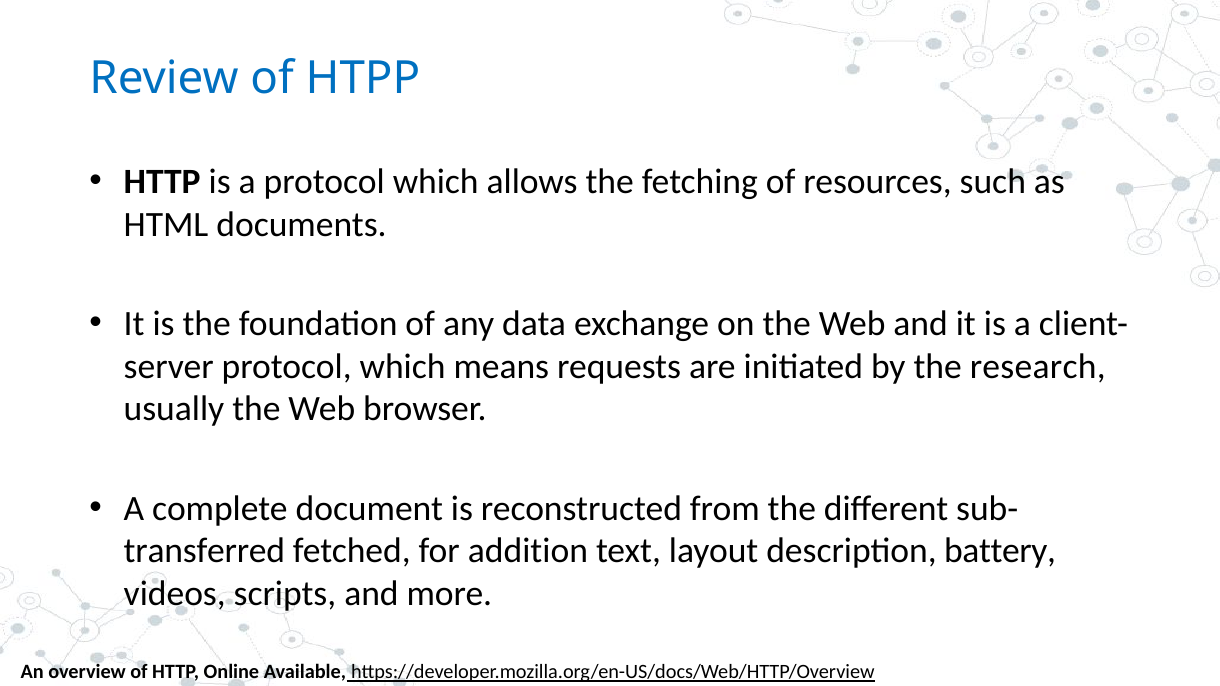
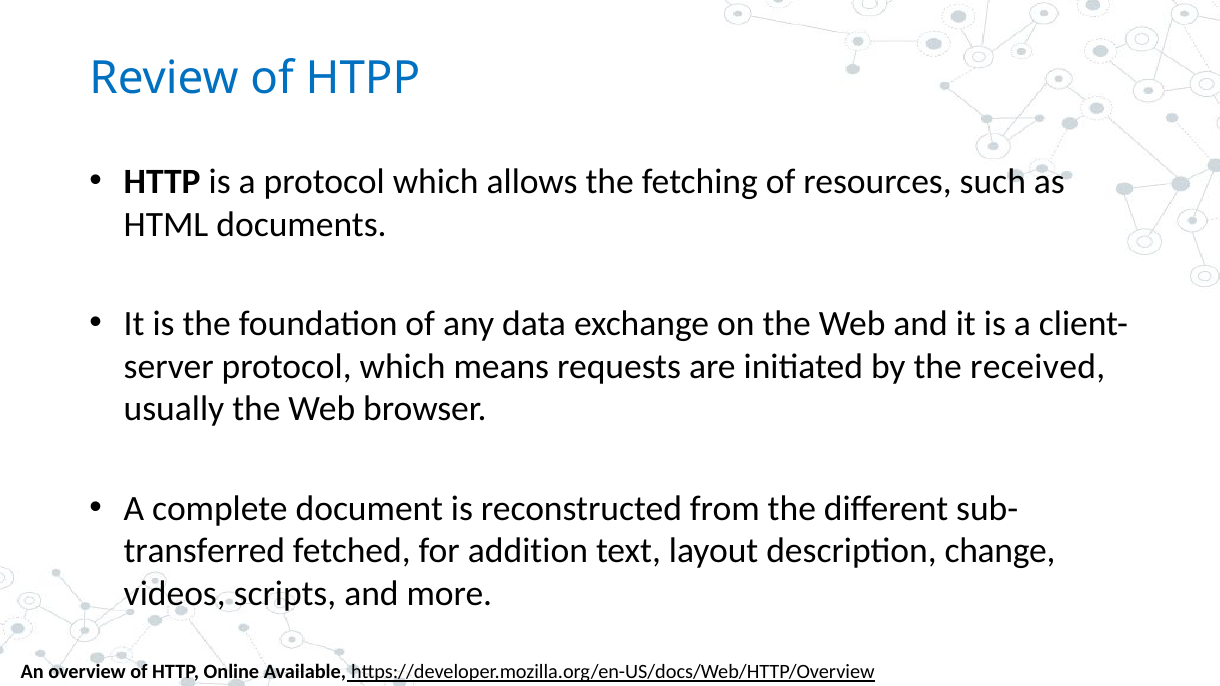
research: research -> received
battery: battery -> change
